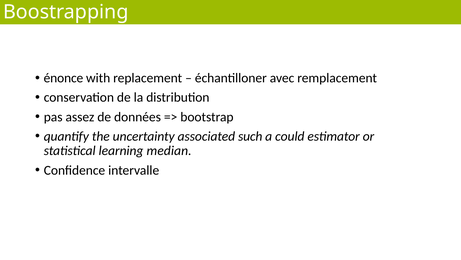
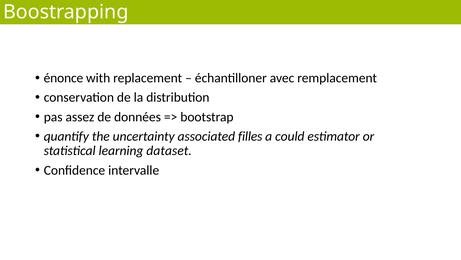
such: such -> filles
median: median -> dataset
